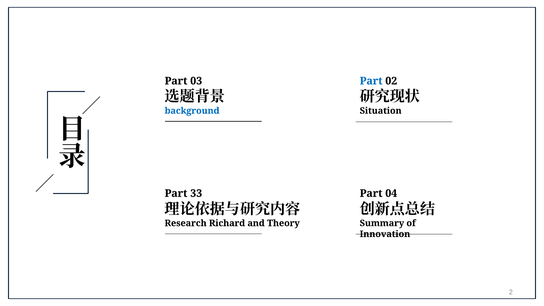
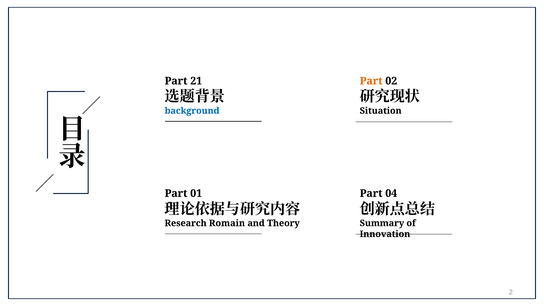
03: 03 -> 21
Part at (371, 81) colour: blue -> orange
33: 33 -> 01
Richard: Richard -> Romain
